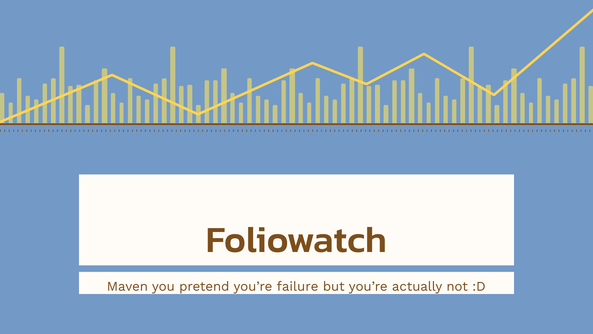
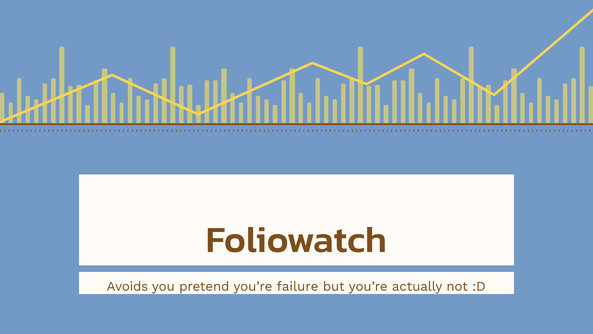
Maven: Maven -> Avoids
